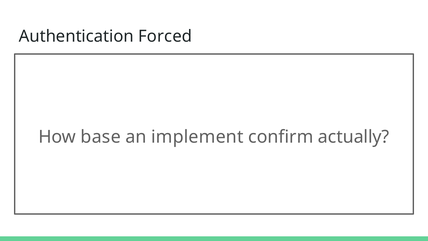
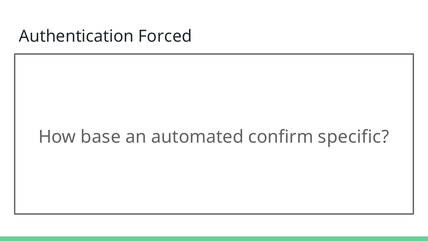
implement: implement -> automated
actually: actually -> specific
